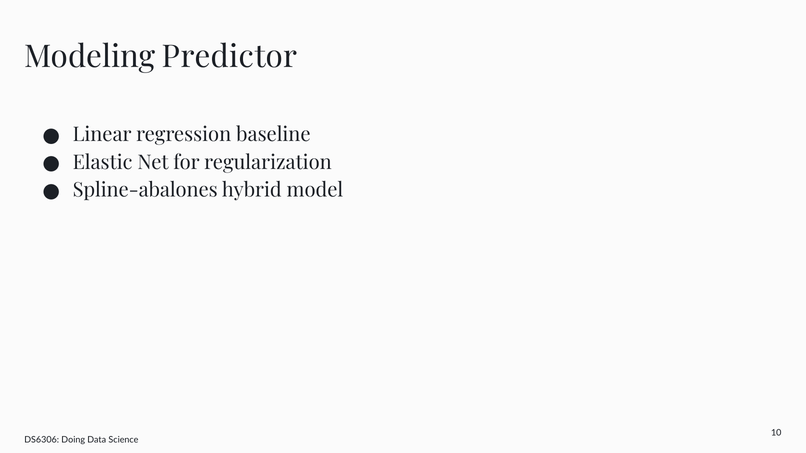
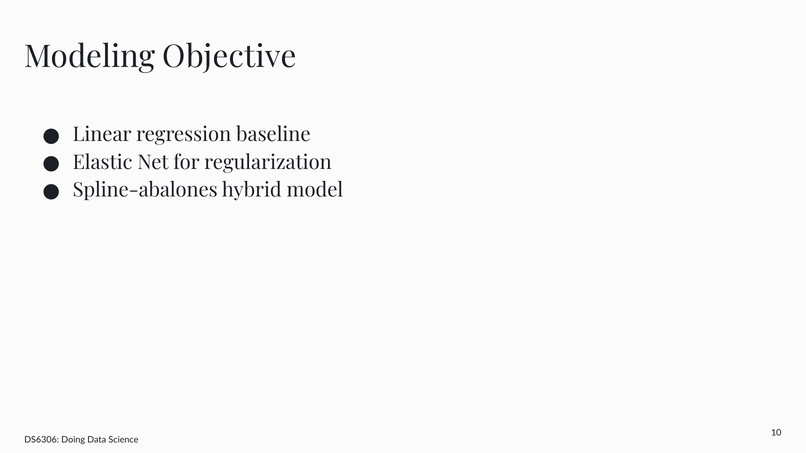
Predictor: Predictor -> Objective
